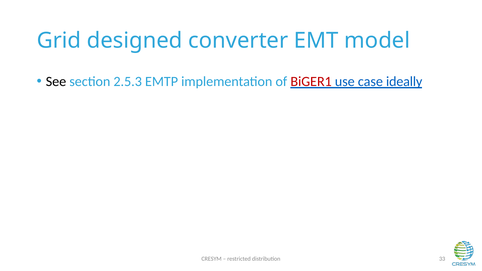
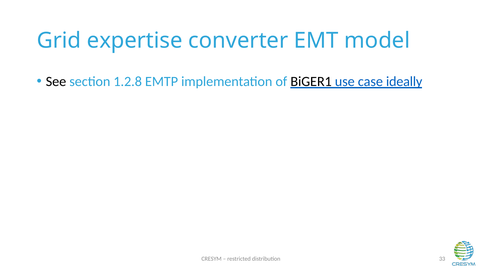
designed: designed -> expertise
2.5.3: 2.5.3 -> 1.2.8
BiGER1 colour: red -> black
